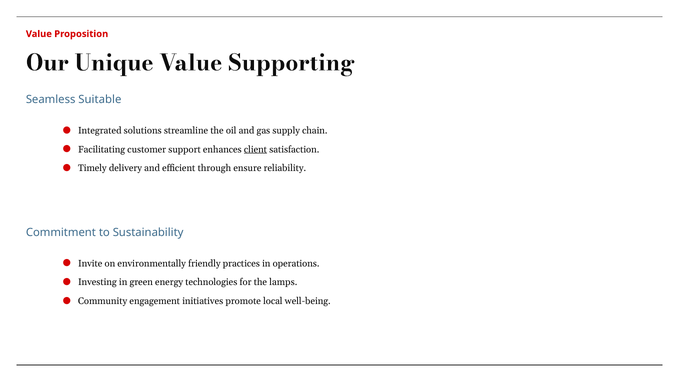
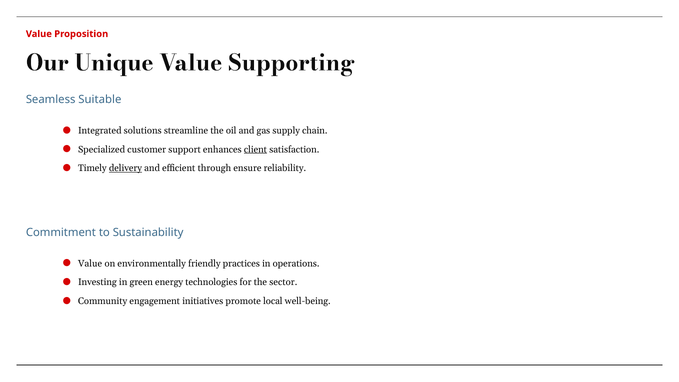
Facilitating: Facilitating -> Specialized
delivery underline: none -> present
Invite at (90, 263): Invite -> Value
lamps: lamps -> sector
